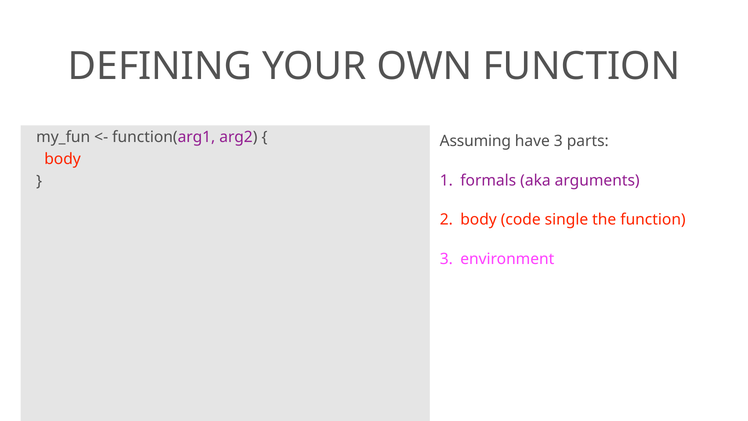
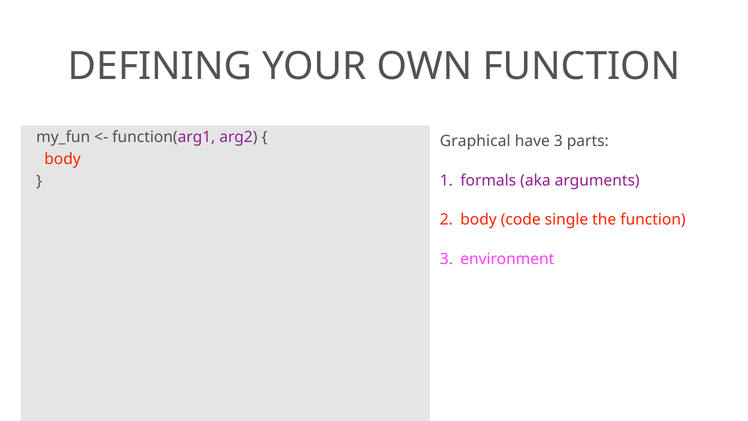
Assuming: Assuming -> Graphical
